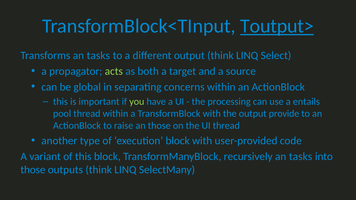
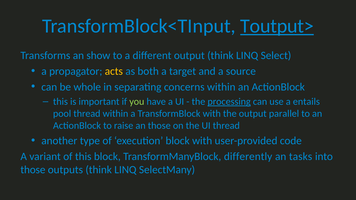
Transforms an tasks: tasks -> show
acts colour: light green -> yellow
global: global -> whole
processing underline: none -> present
provide: provide -> parallel
recursively: recursively -> differently
